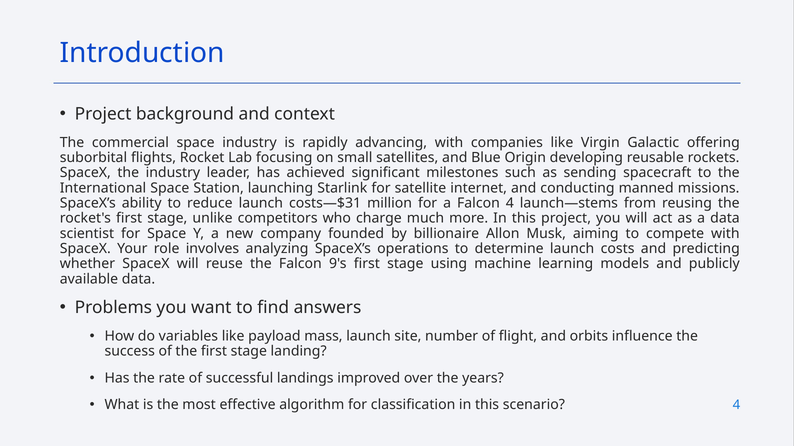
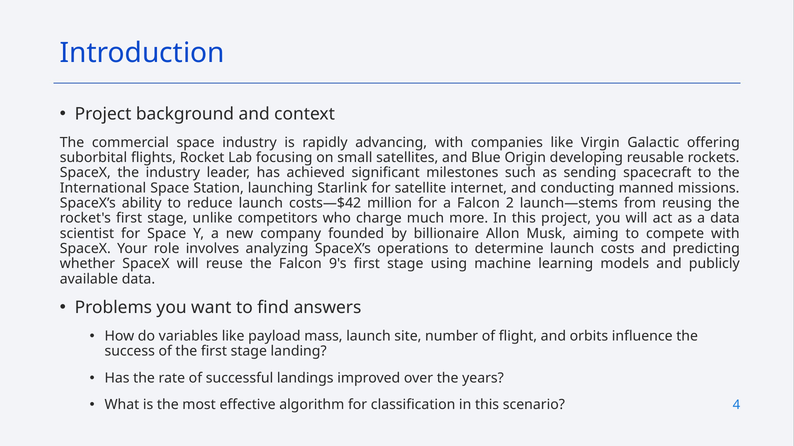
costs—$31: costs—$31 -> costs—$42
Falcon 4: 4 -> 2
